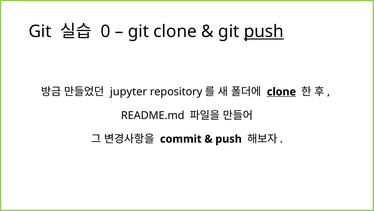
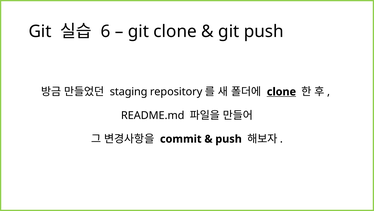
0: 0 -> 6
push at (264, 31) underline: present -> none
jupyter: jupyter -> staging
